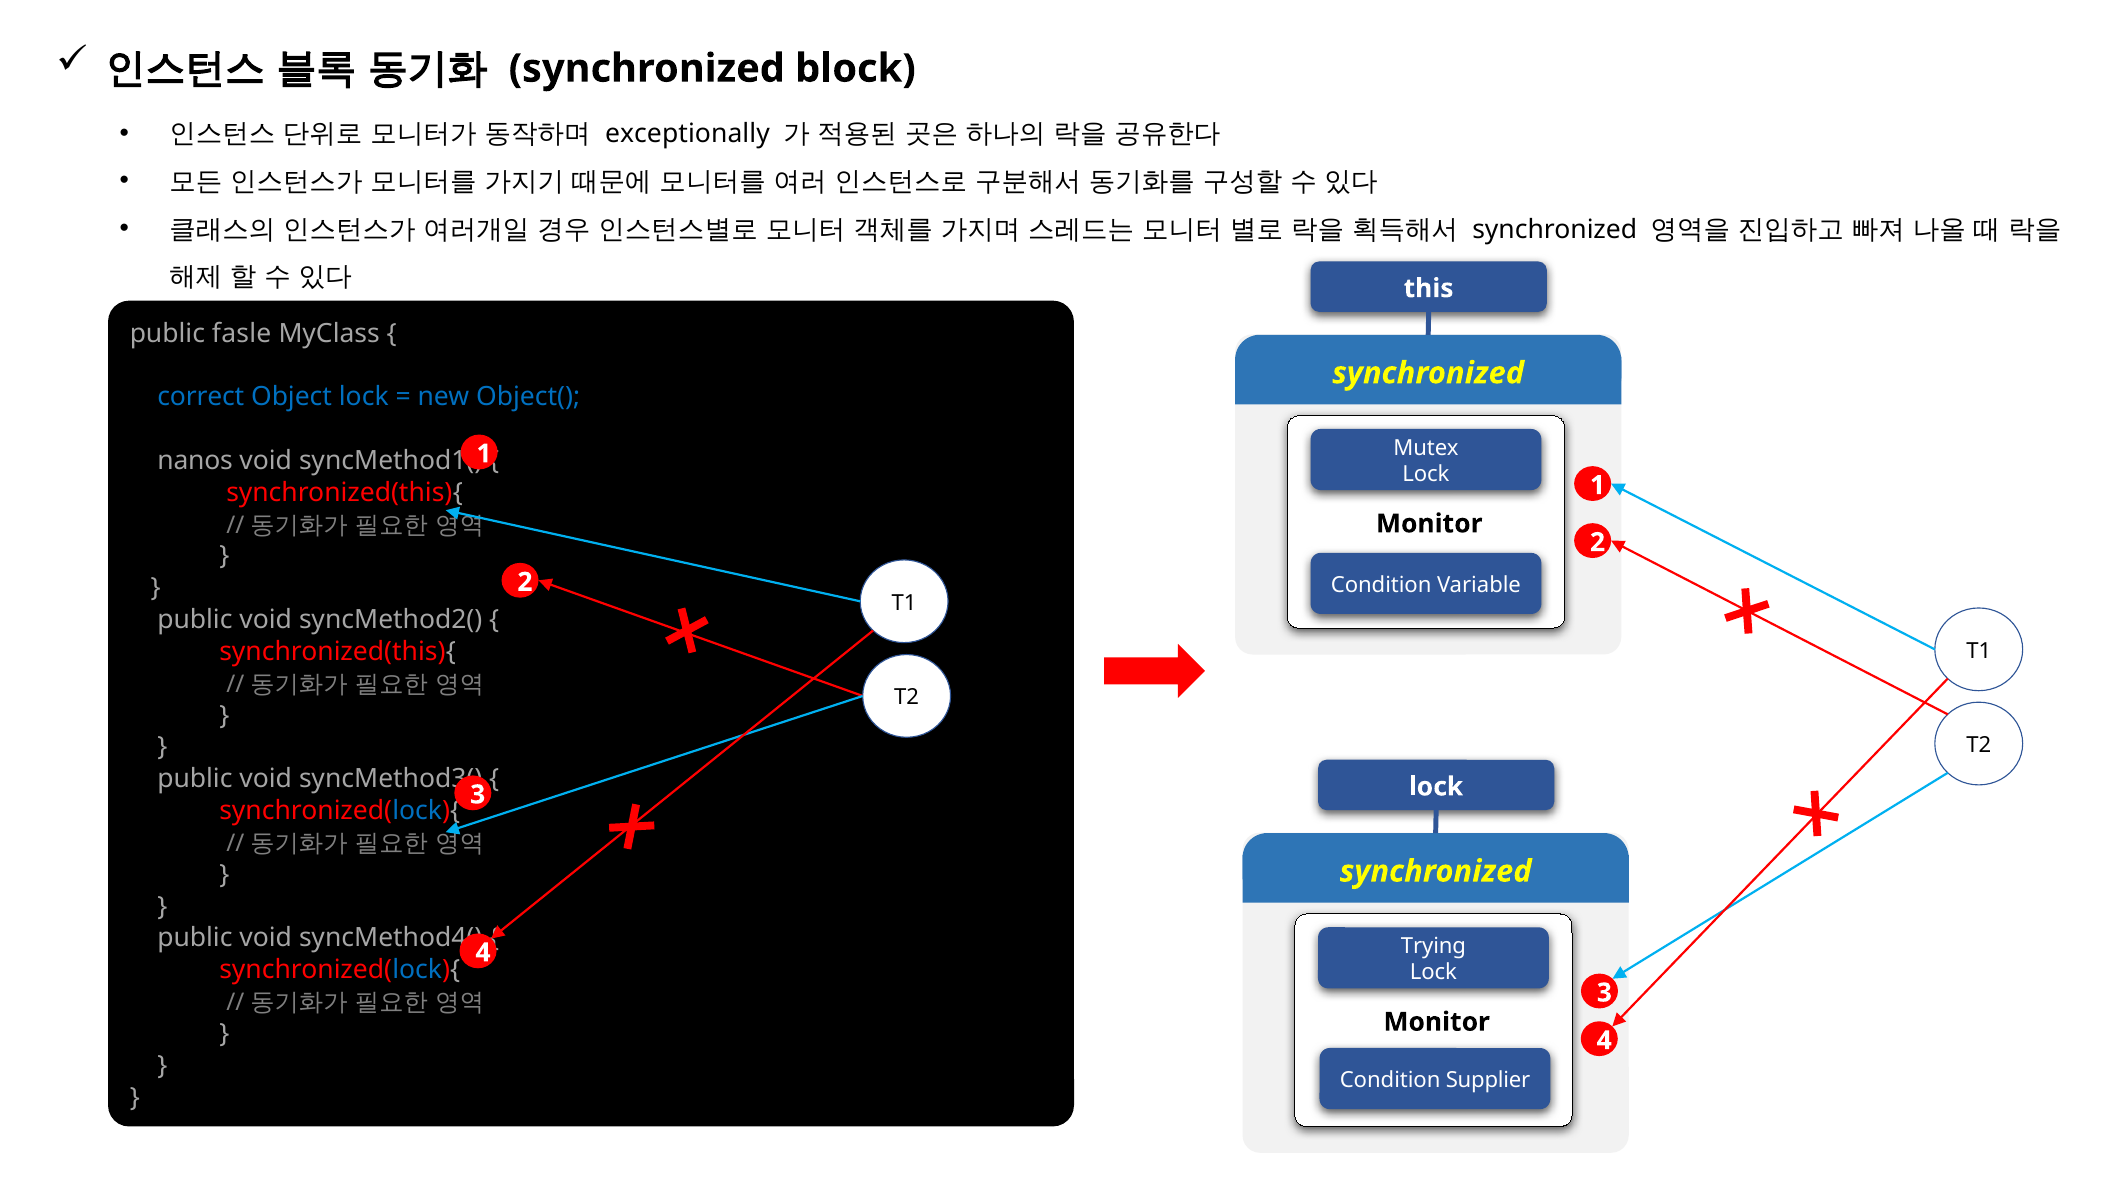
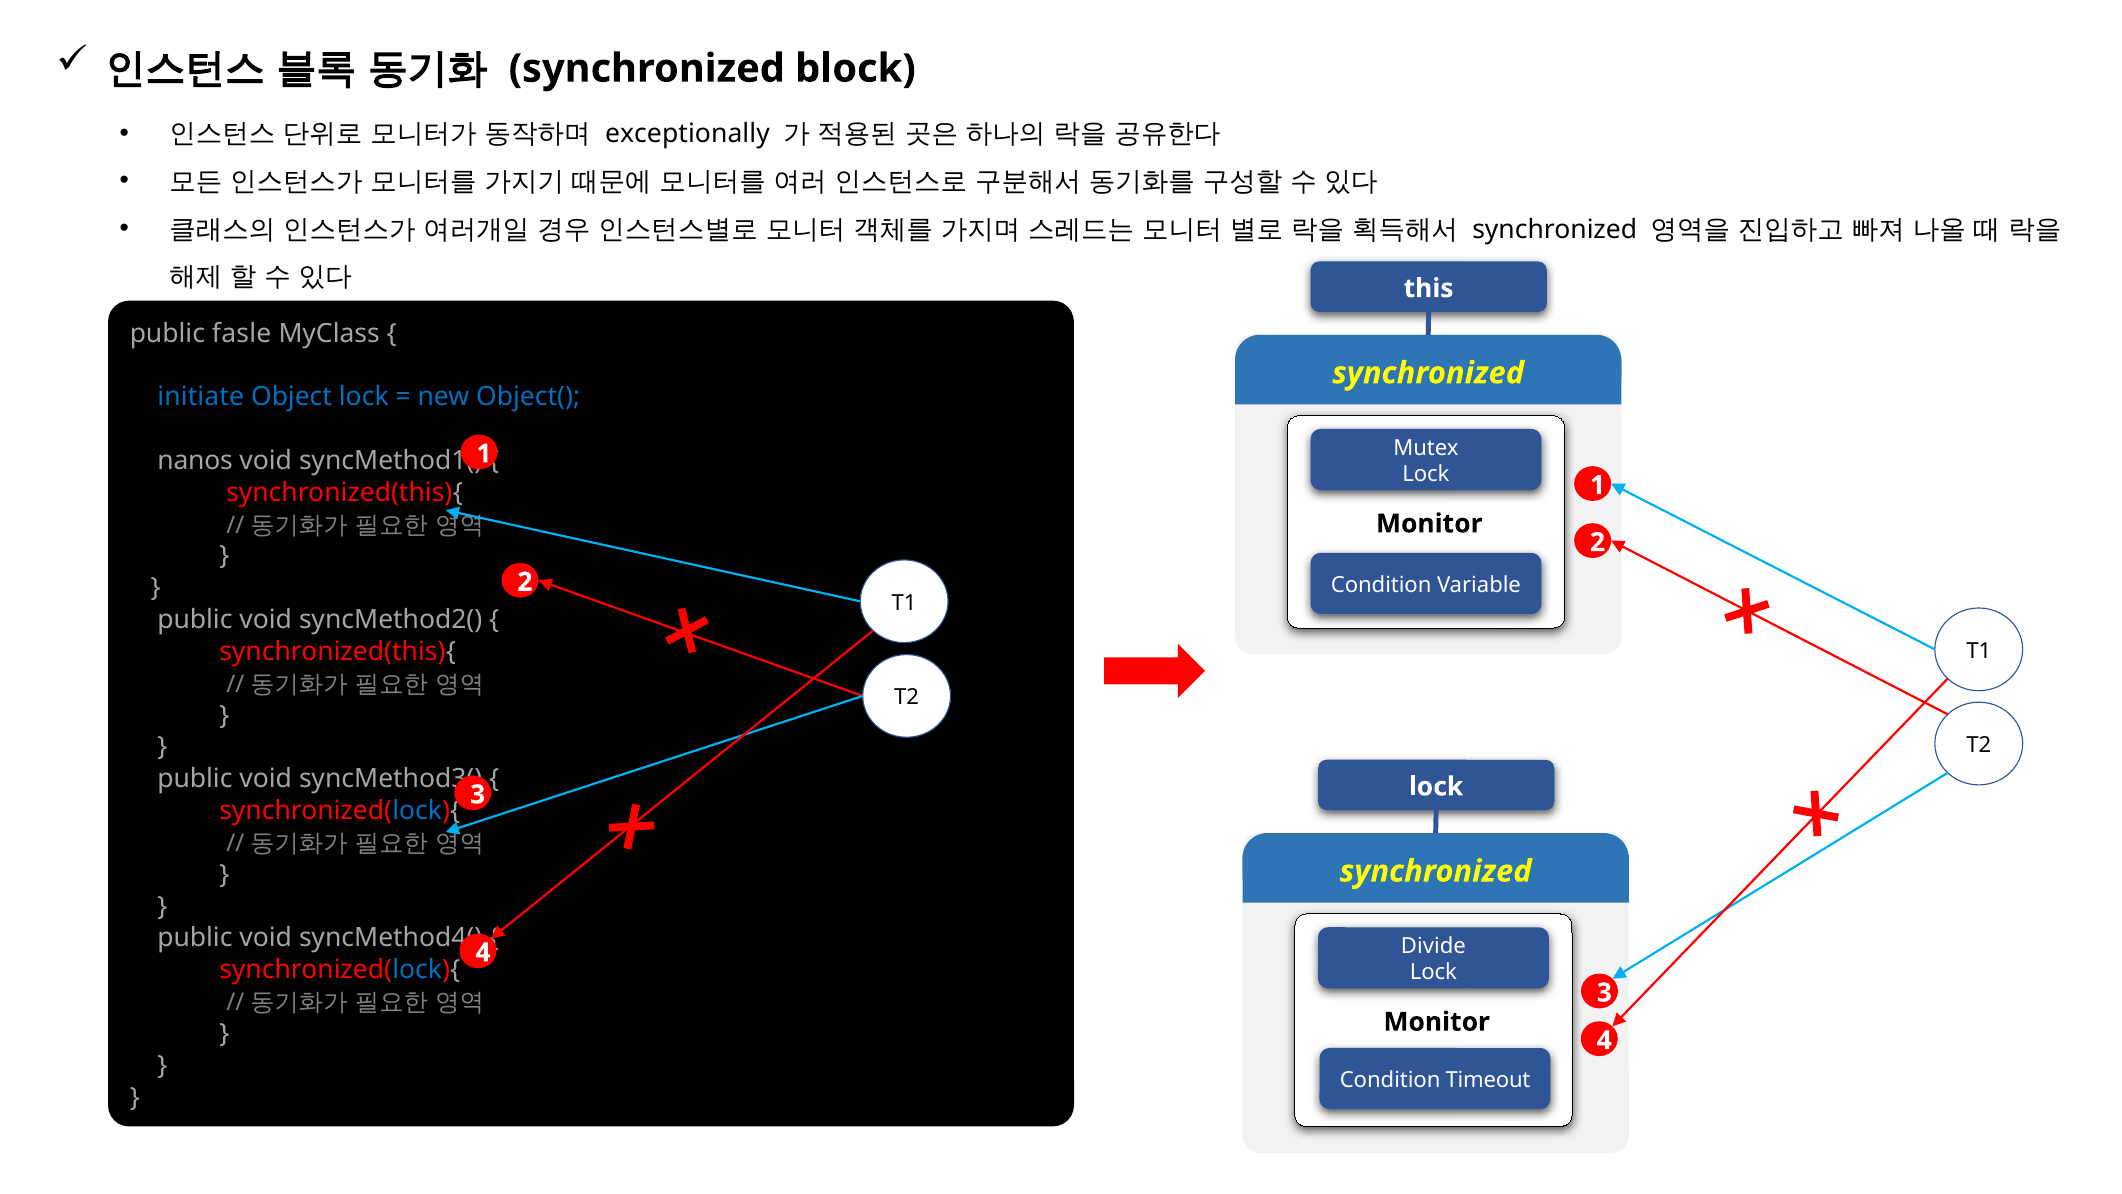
correct: correct -> initiate
Trying: Trying -> Divide
Supplier: Supplier -> Timeout
